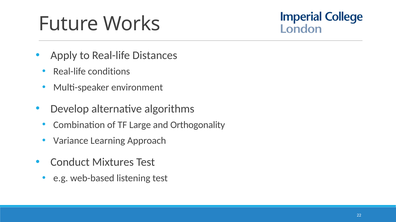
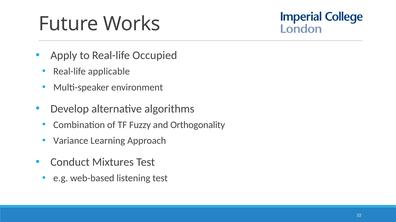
Distances: Distances -> Occupied
conditions: conditions -> applicable
Large: Large -> Fuzzy
